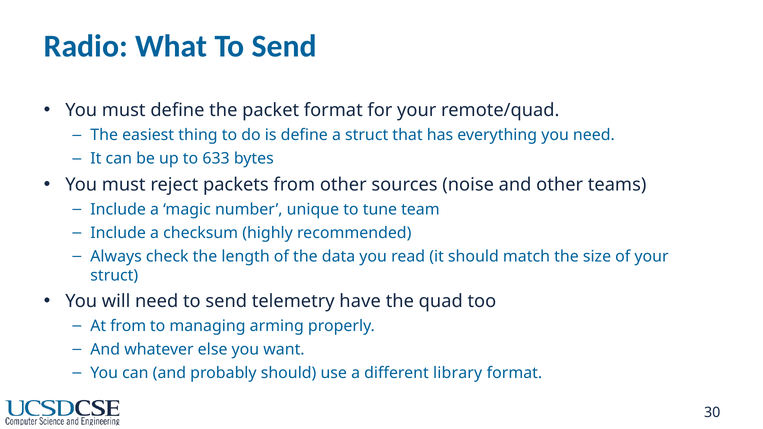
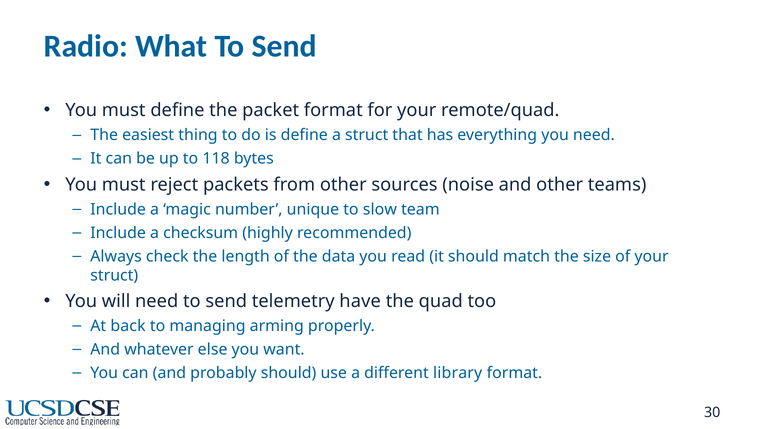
633: 633 -> 118
tune: tune -> slow
At from: from -> back
